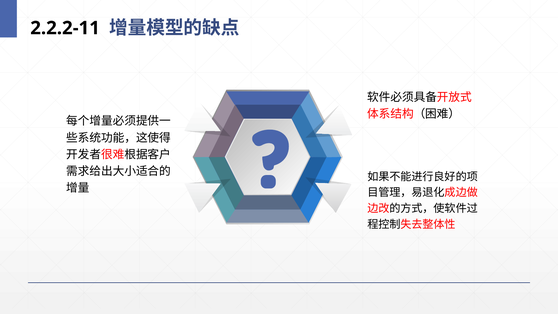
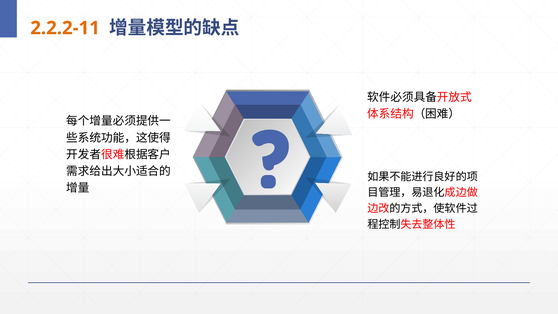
2.2.2-11 colour: black -> orange
